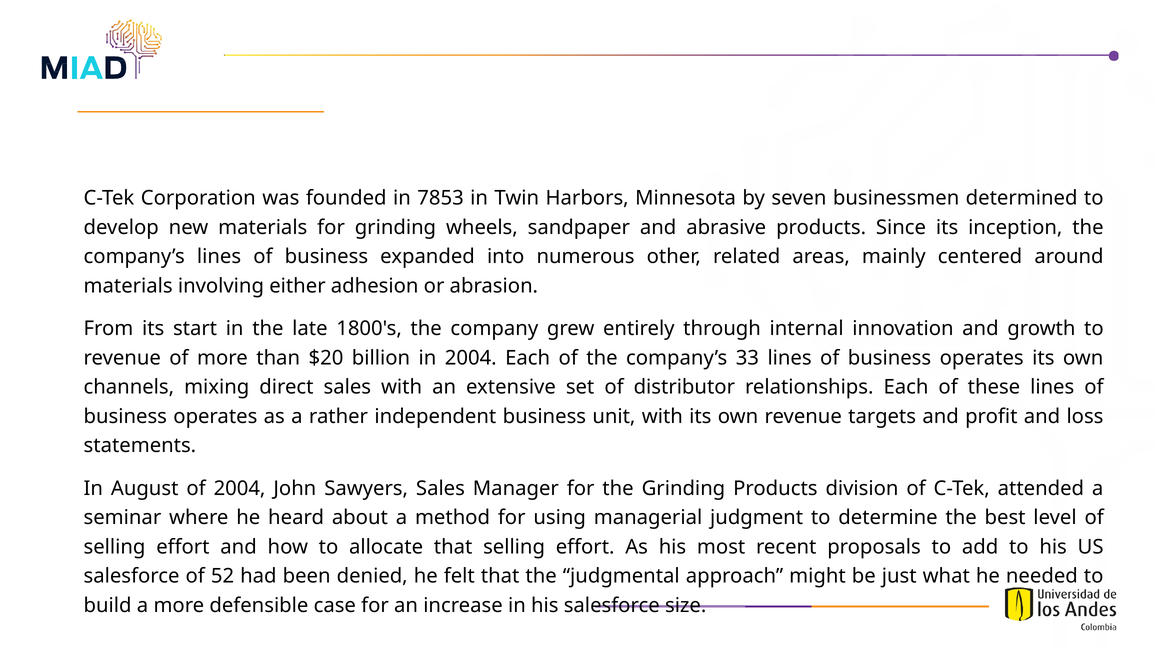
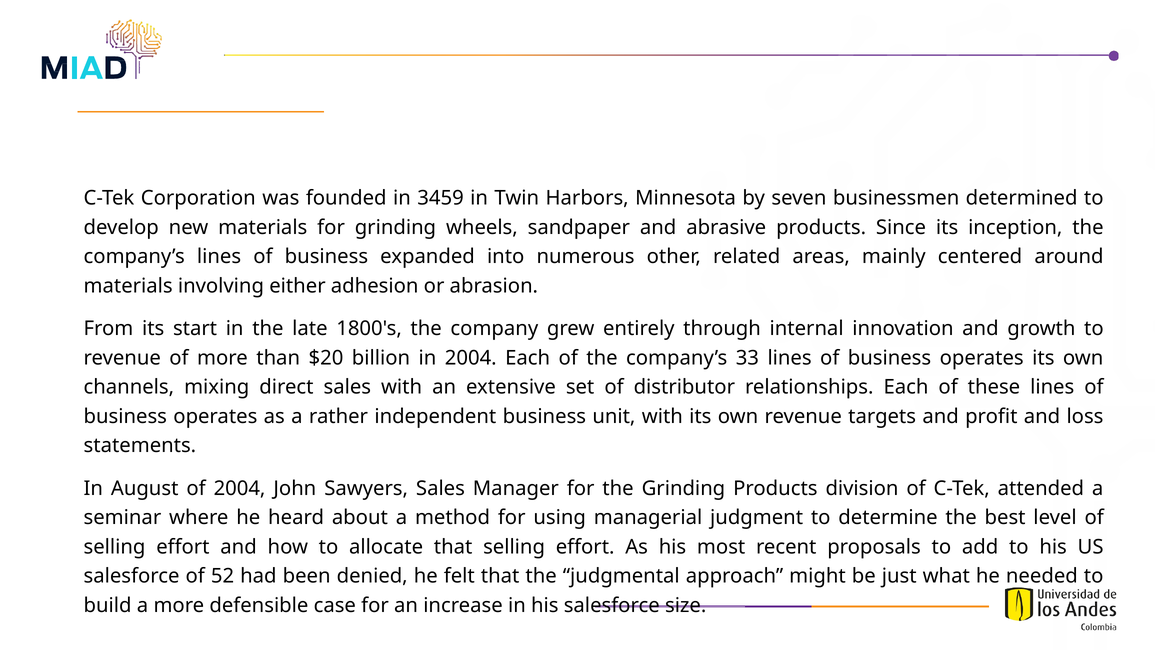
7853: 7853 -> 3459
